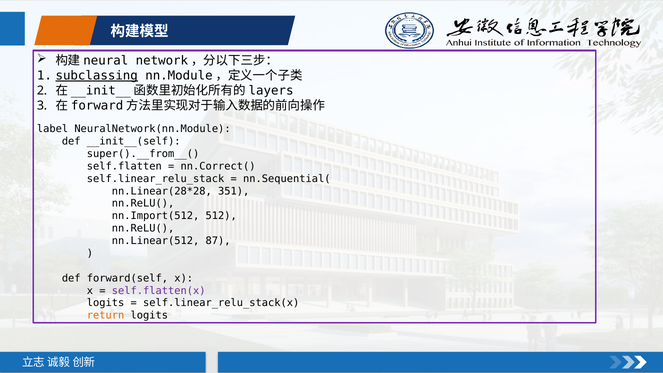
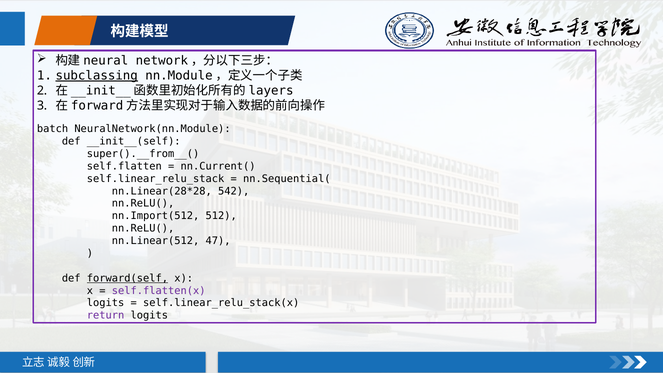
label: label -> batch
nn.Correct(: nn.Correct( -> nn.Current(
351: 351 -> 542
87: 87 -> 47
forward(self underline: none -> present
return colour: orange -> purple
